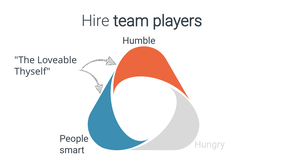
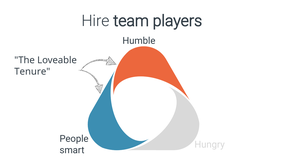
Thyself: Thyself -> Tenure
